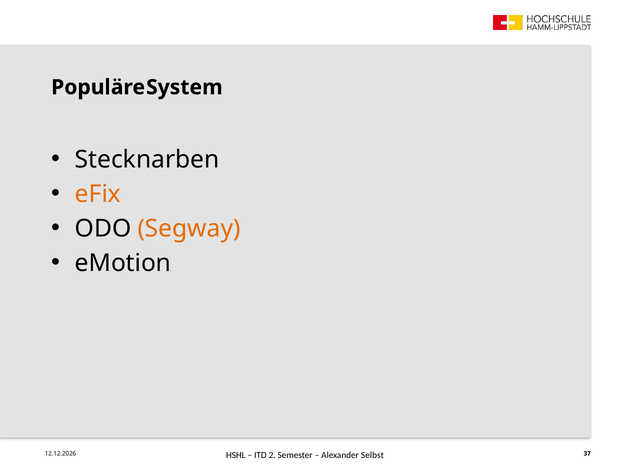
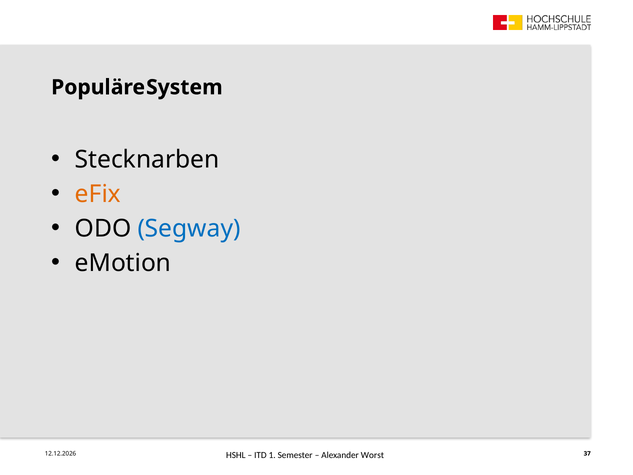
Segway colour: orange -> blue
2: 2 -> 1
Selbst: Selbst -> Worst
